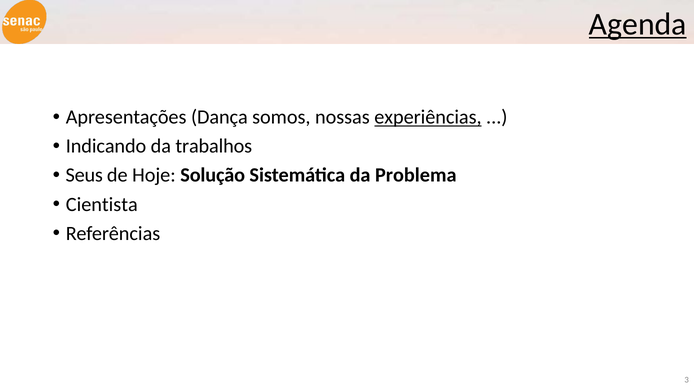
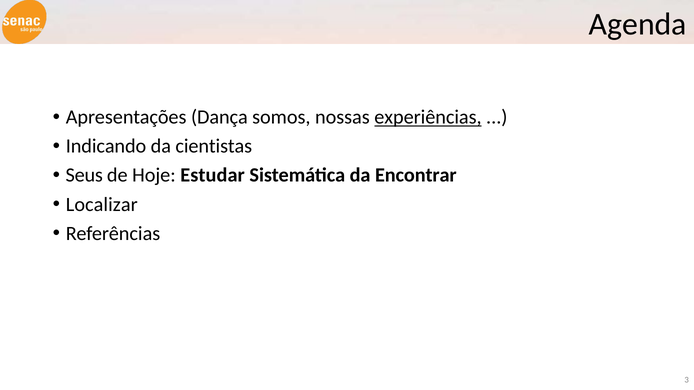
Agenda underline: present -> none
trabalhos: trabalhos -> cientistas
Solução: Solução -> Estudar
Problema: Problema -> Encontrar
Cientista: Cientista -> Localizar
